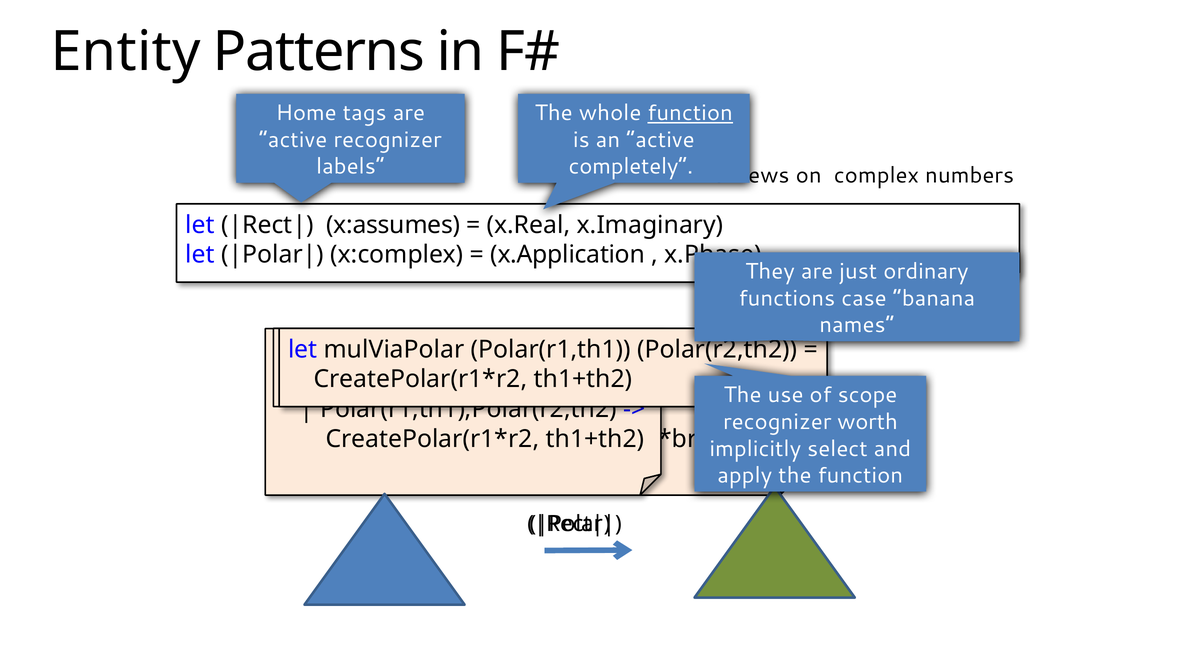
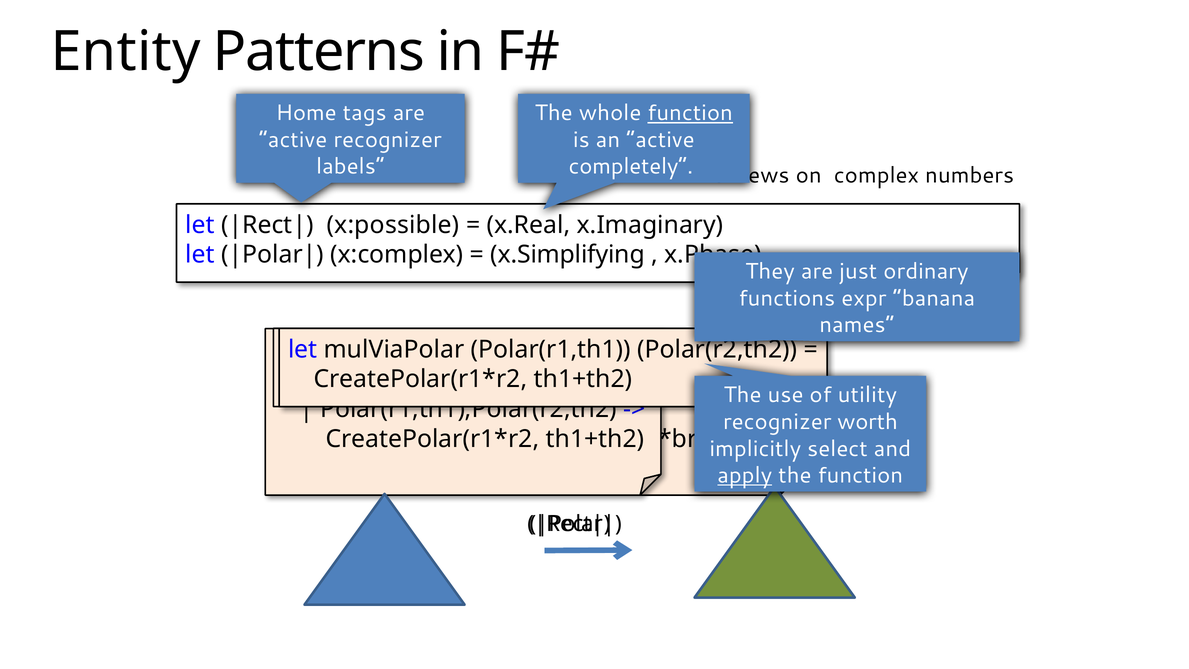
x:assumes: x:assumes -> x:possible
x.Application: x.Application -> x.Simplifying
case: case -> expr
scope: scope -> utility
apply underline: none -> present
